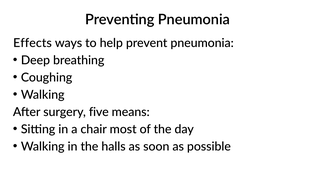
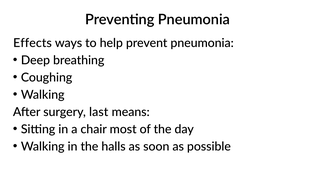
five: five -> last
